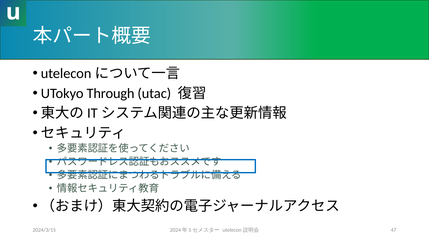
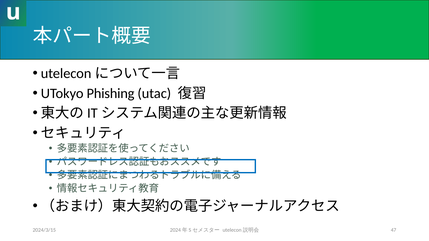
Through: Through -> Phishing
